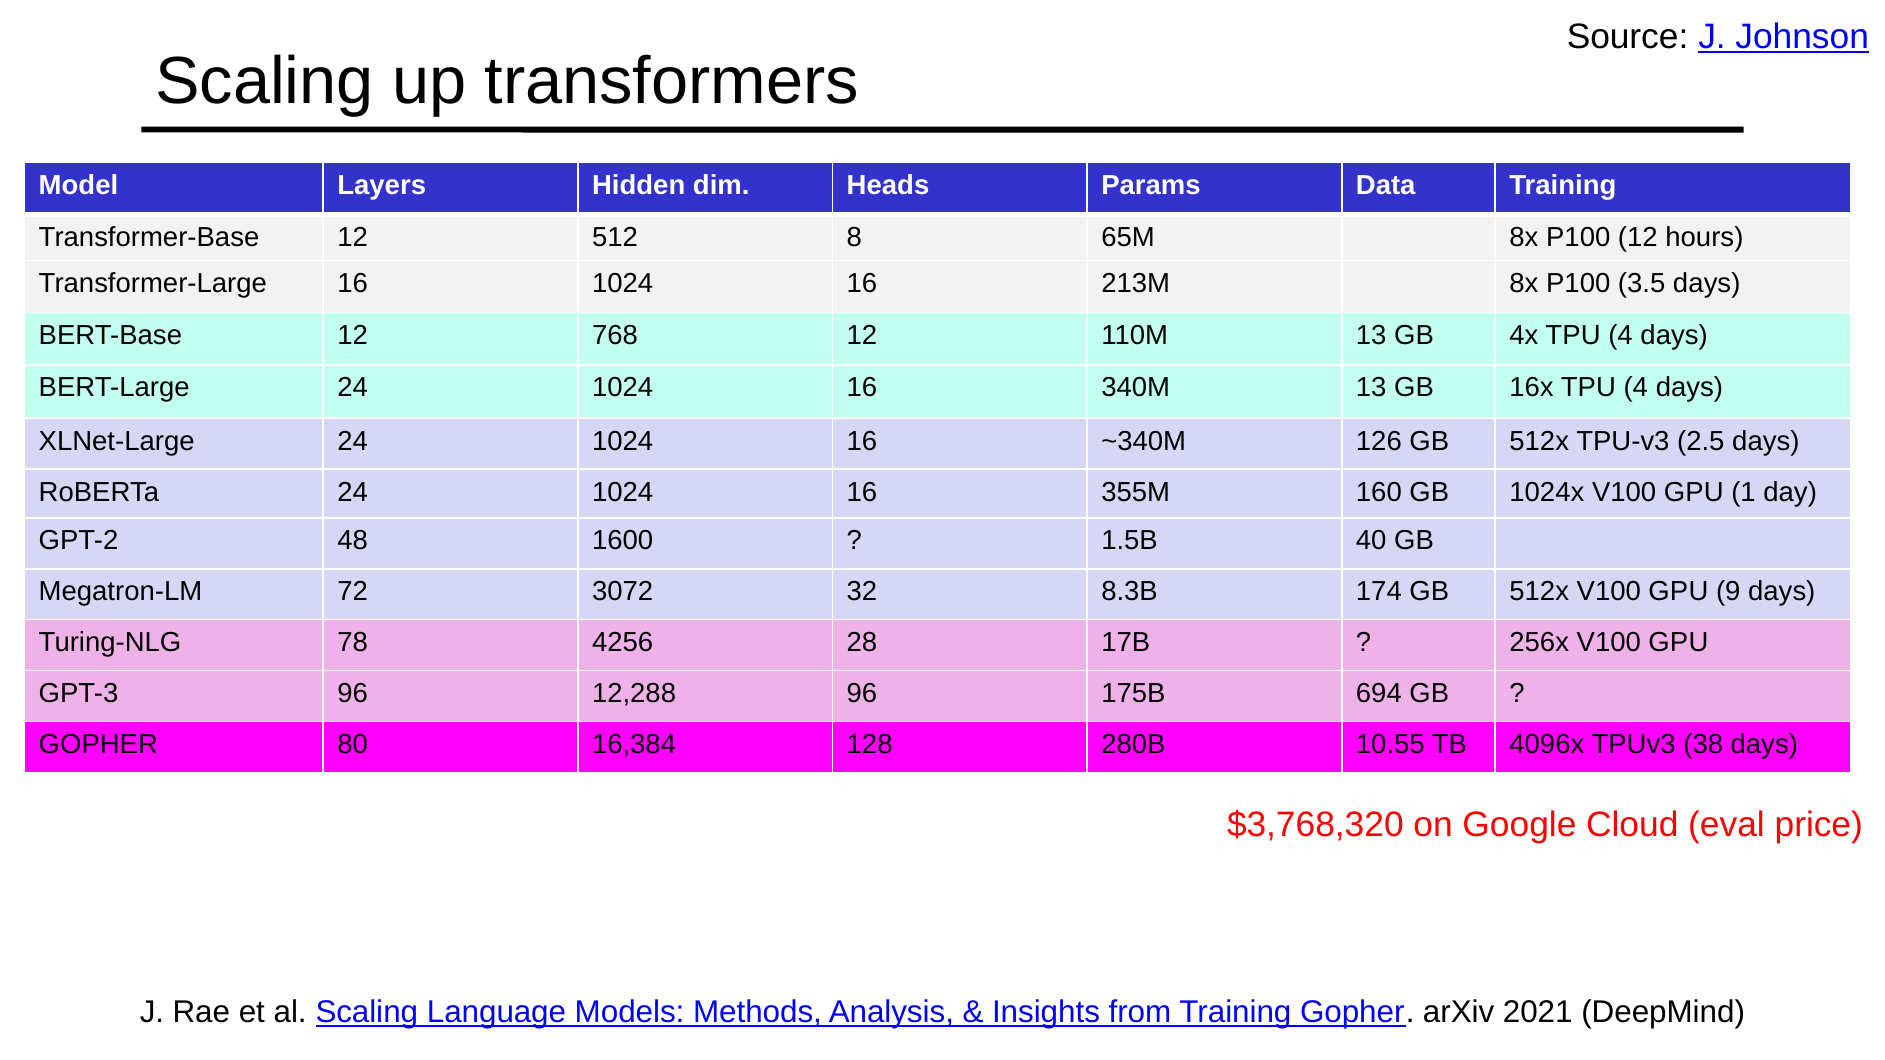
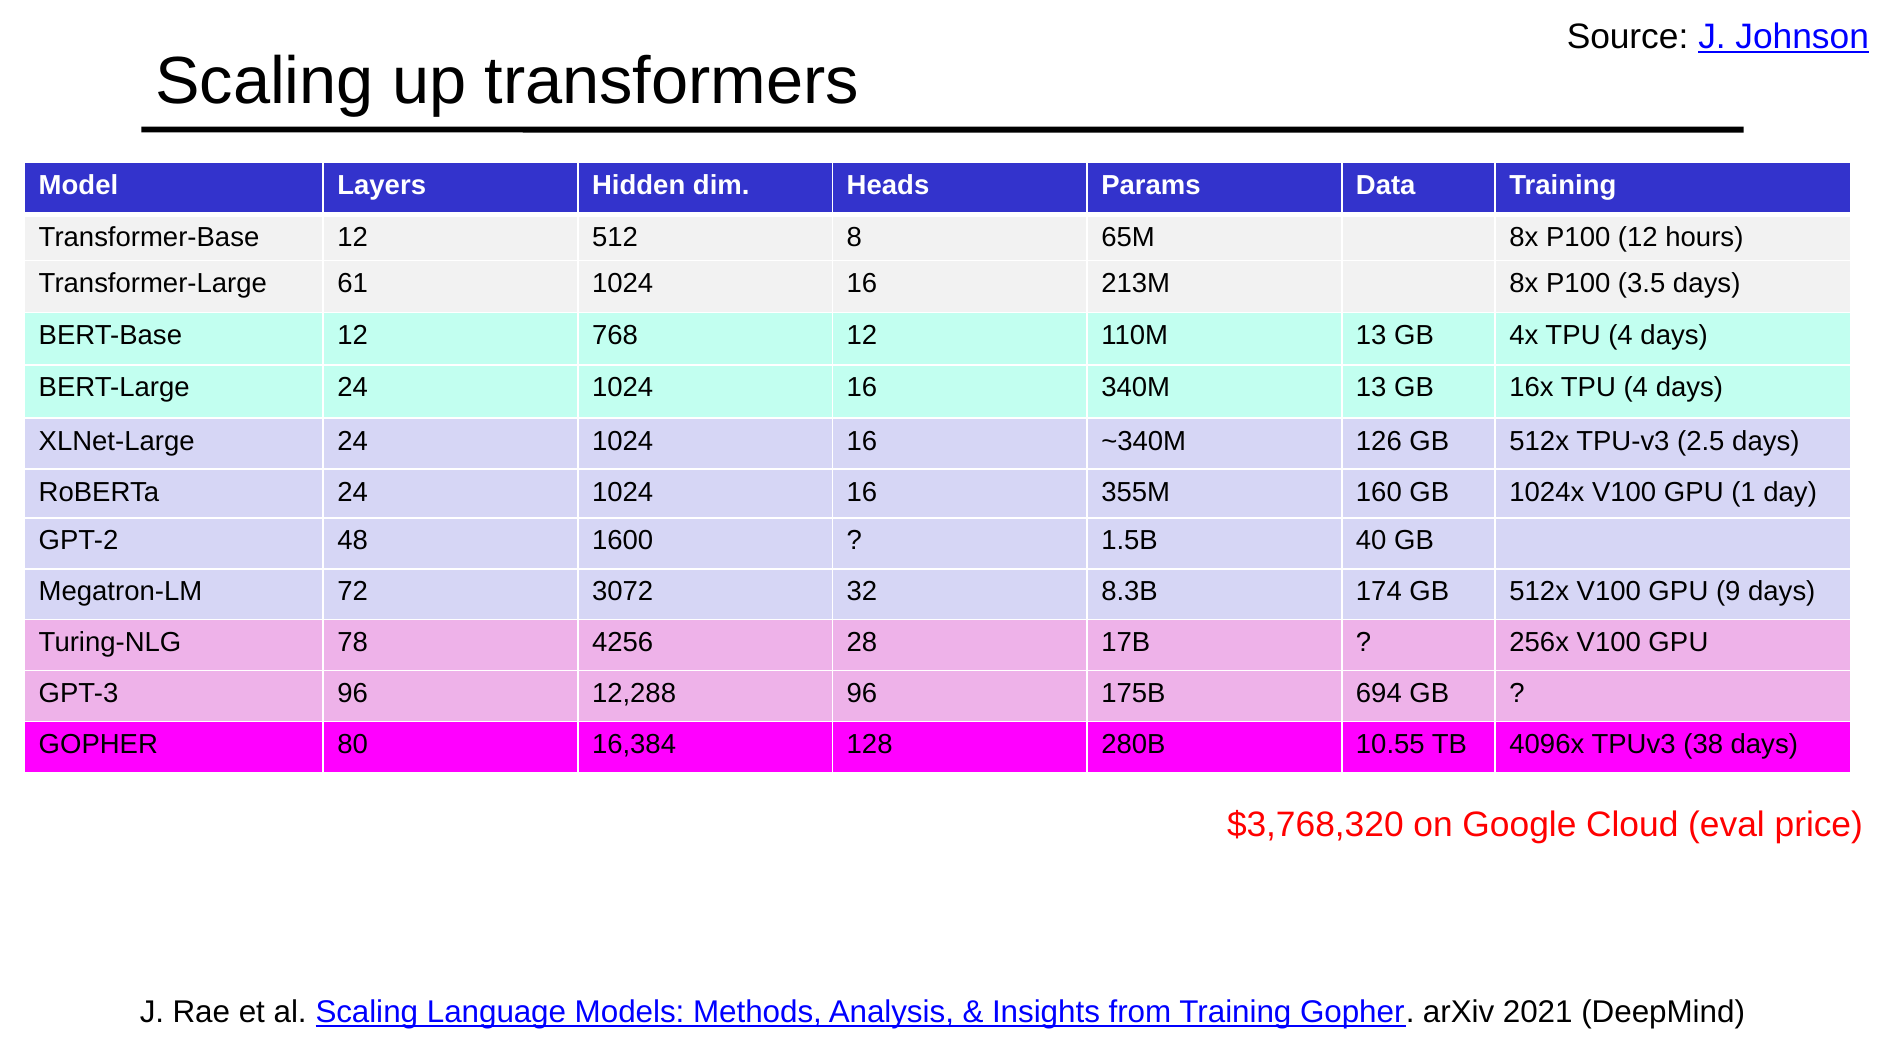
Transformer-Large 16: 16 -> 61
